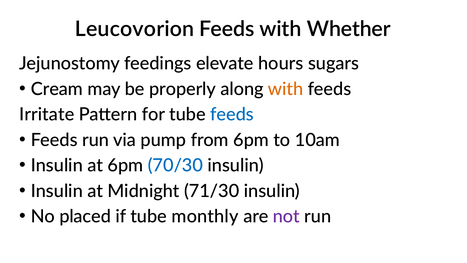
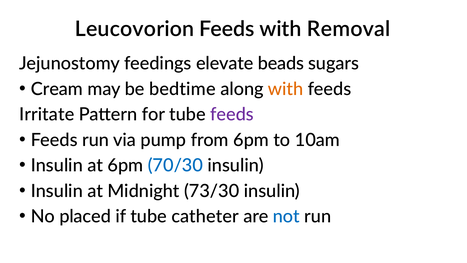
Whether: Whether -> Removal
hours: hours -> beads
properly: properly -> bedtime
feeds at (232, 114) colour: blue -> purple
71/30: 71/30 -> 73/30
monthly: monthly -> catheter
not colour: purple -> blue
